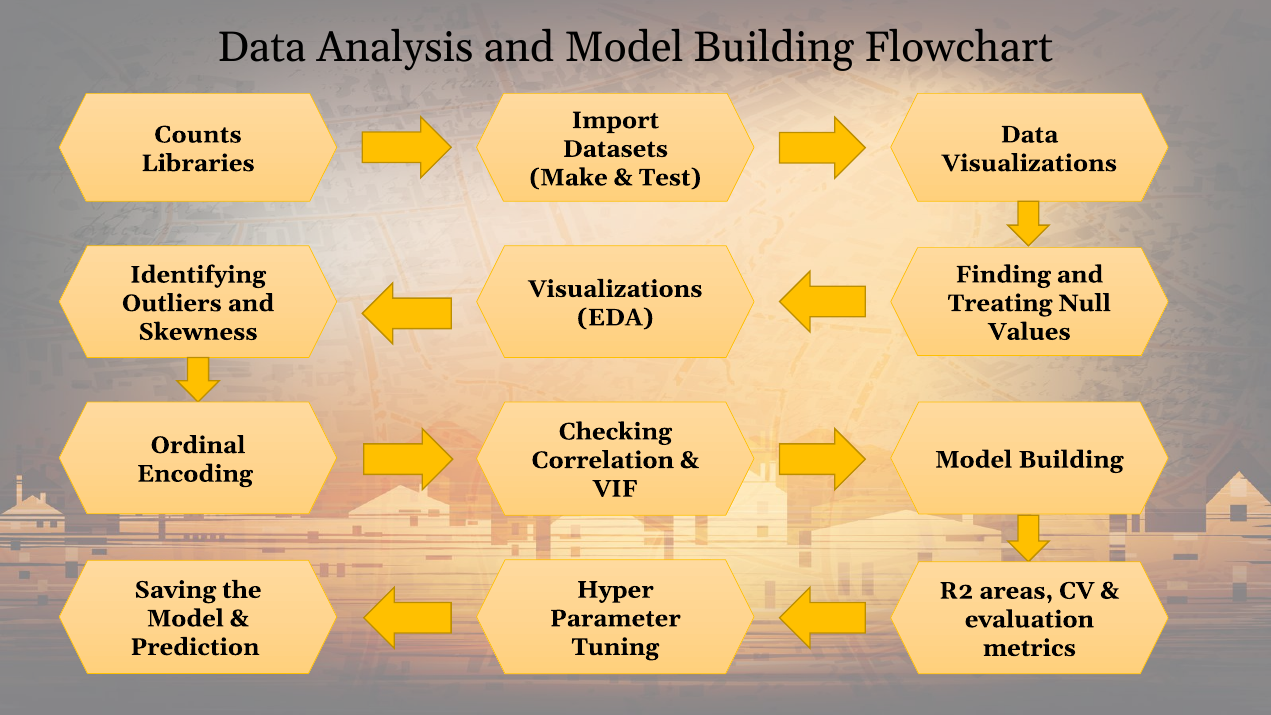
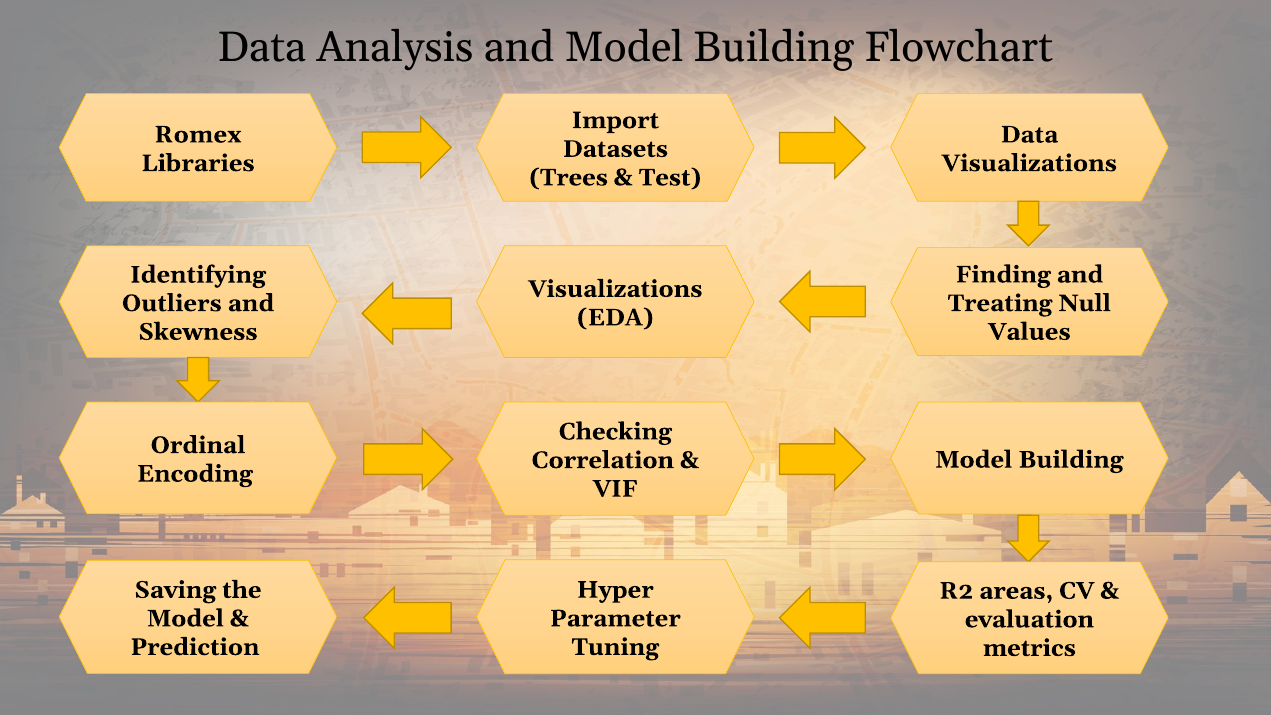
Counts: Counts -> Romex
Make: Make -> Trees
